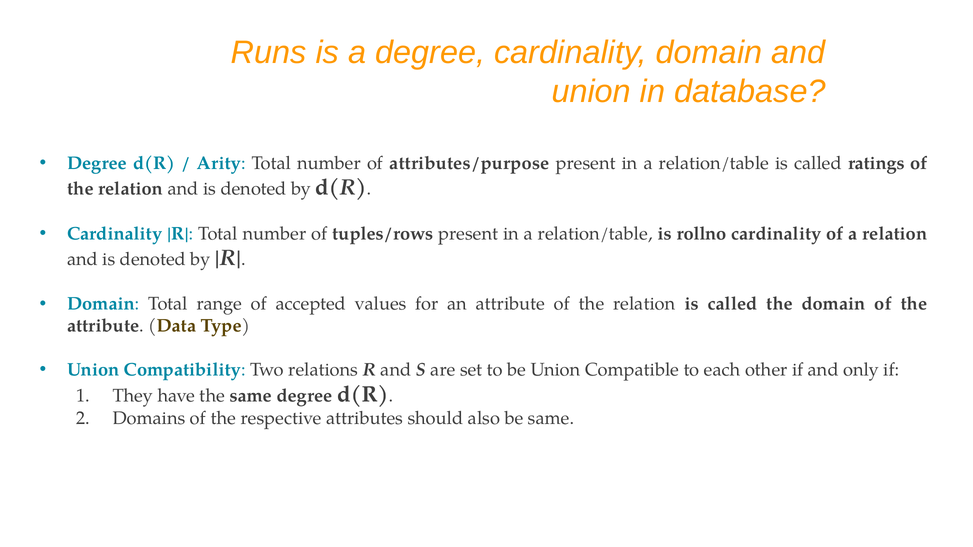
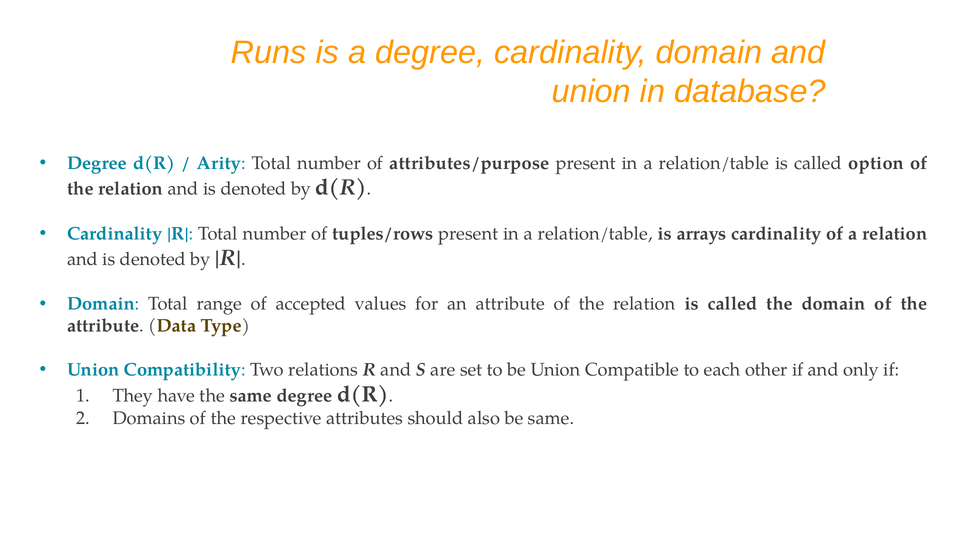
ratings: ratings -> option
rollno: rollno -> arrays
